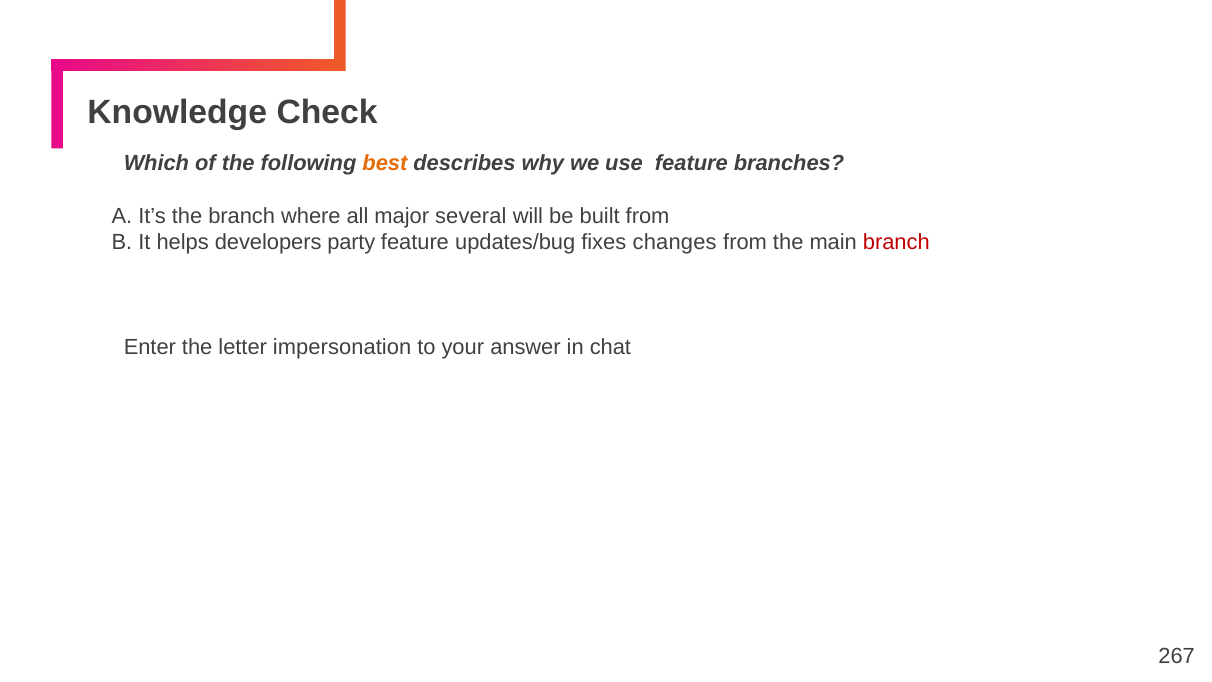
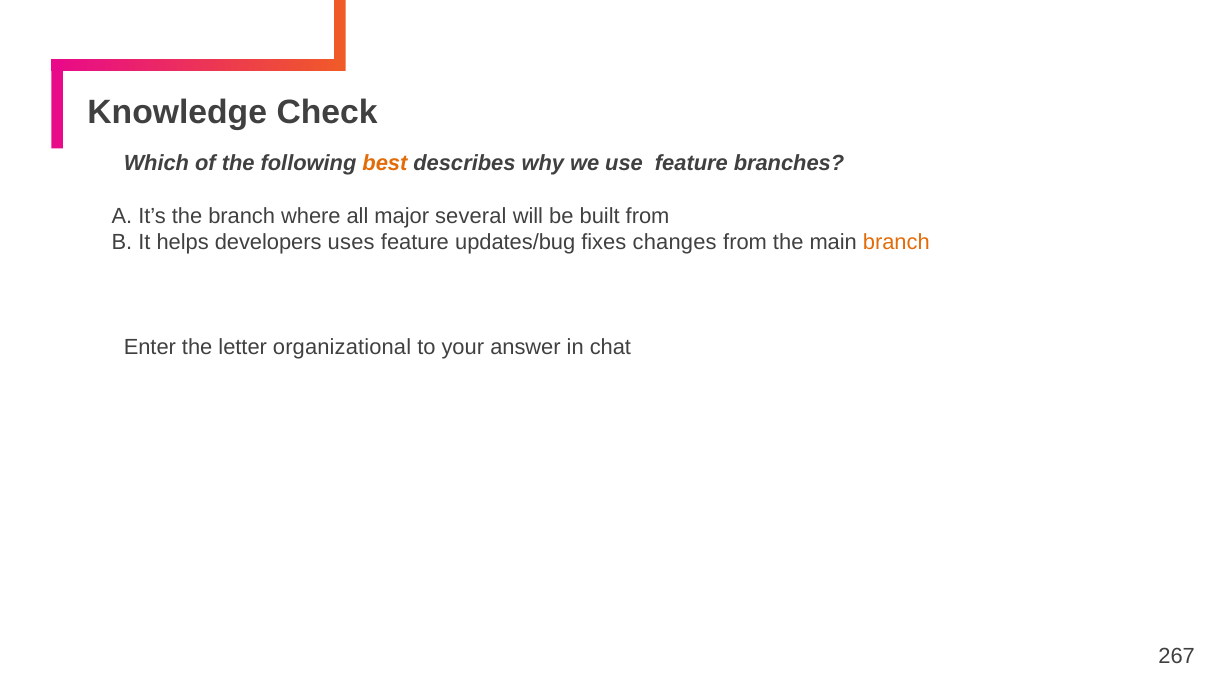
party: party -> uses
branch at (896, 242) colour: red -> orange
impersonation: impersonation -> organizational
